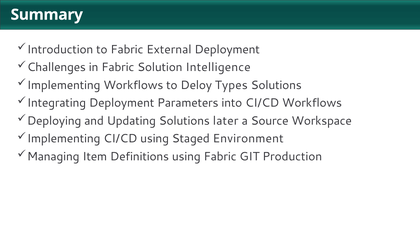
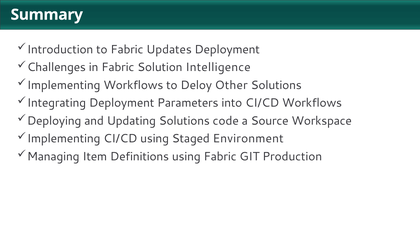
External: External -> Updates
Types: Types -> Other
later: later -> code
